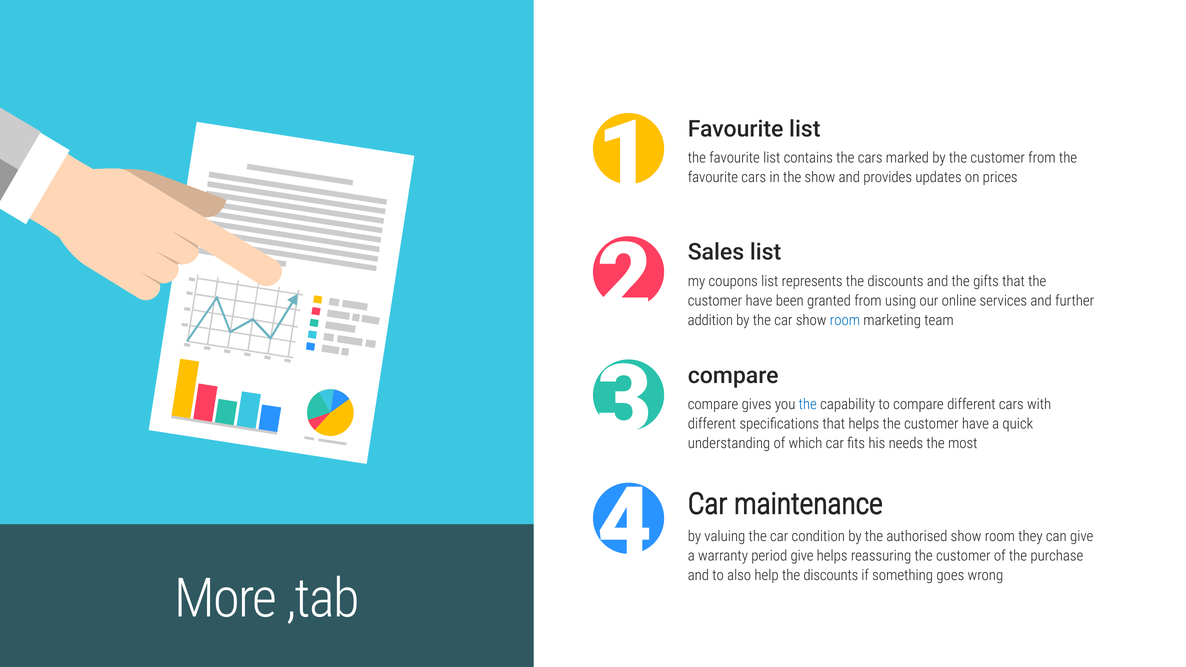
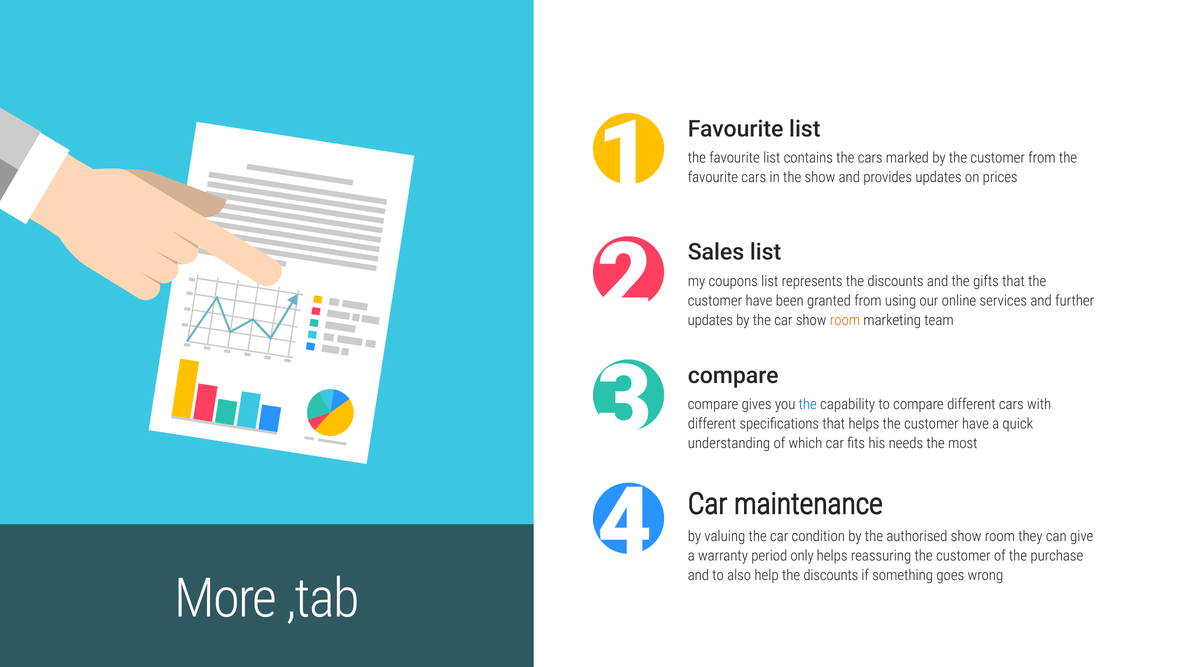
addition at (710, 320): addition -> updates
room at (845, 320) colour: blue -> orange
period give: give -> only
